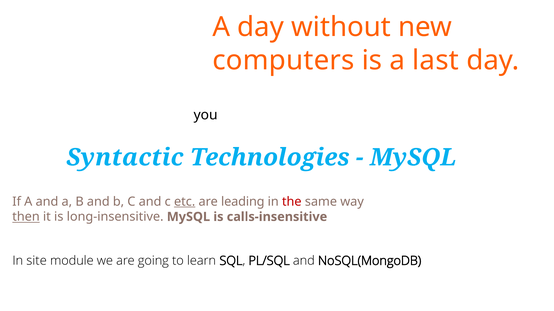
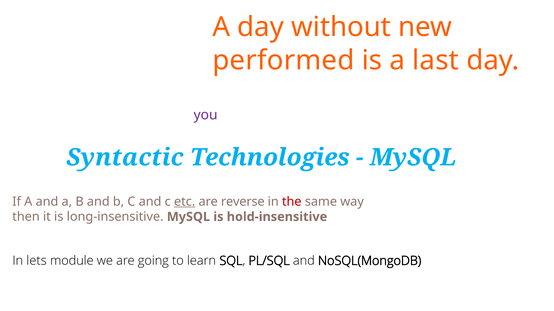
computers: computers -> performed
you colour: black -> purple
leading: leading -> reverse
then underline: present -> none
calls-insensitive: calls-insensitive -> hold-insensitive
site: site -> lets
